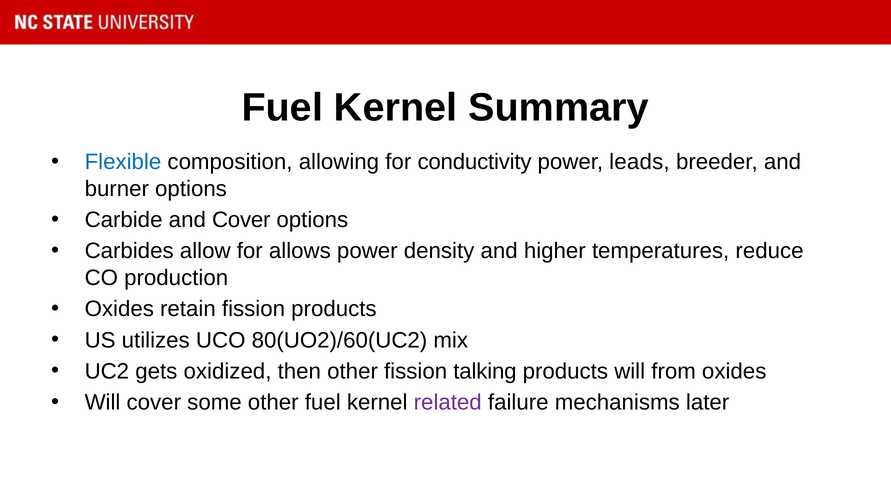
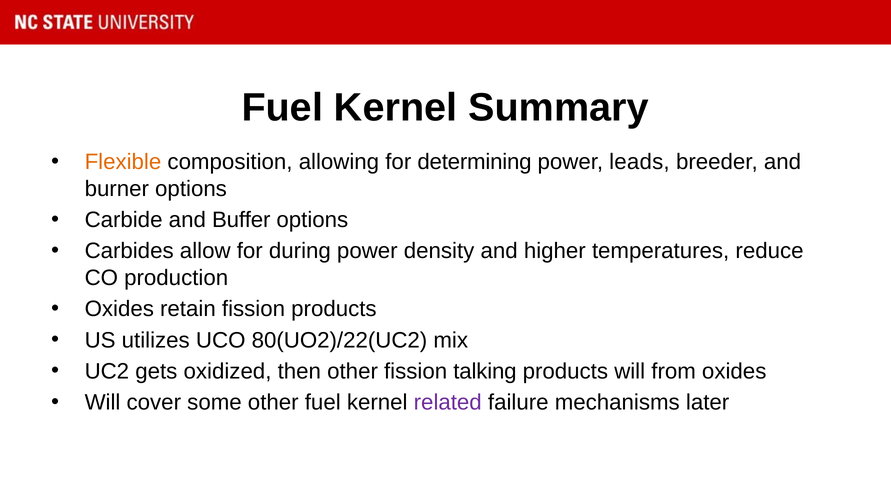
Flexible colour: blue -> orange
conductivity: conductivity -> determining
and Cover: Cover -> Buffer
allows: allows -> during
80(UO2)/60(UC2: 80(UO2)/60(UC2 -> 80(UO2)/22(UC2
